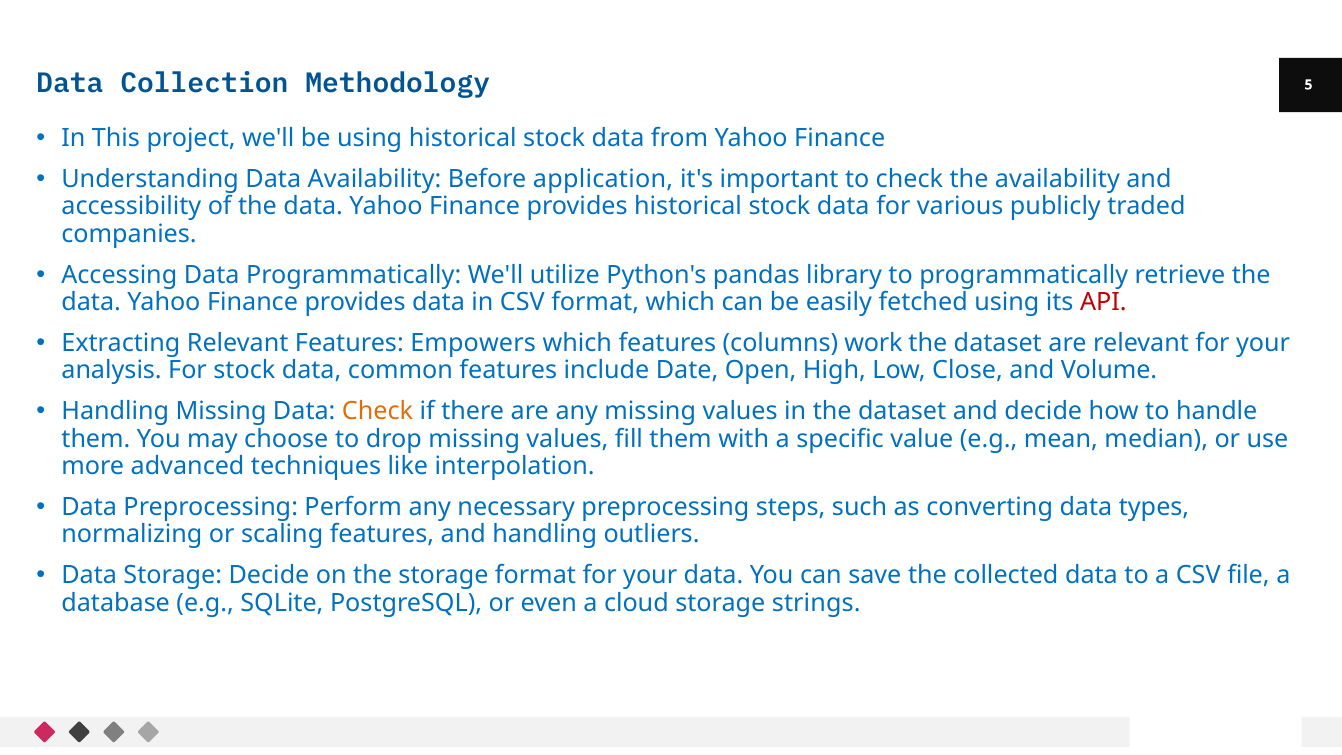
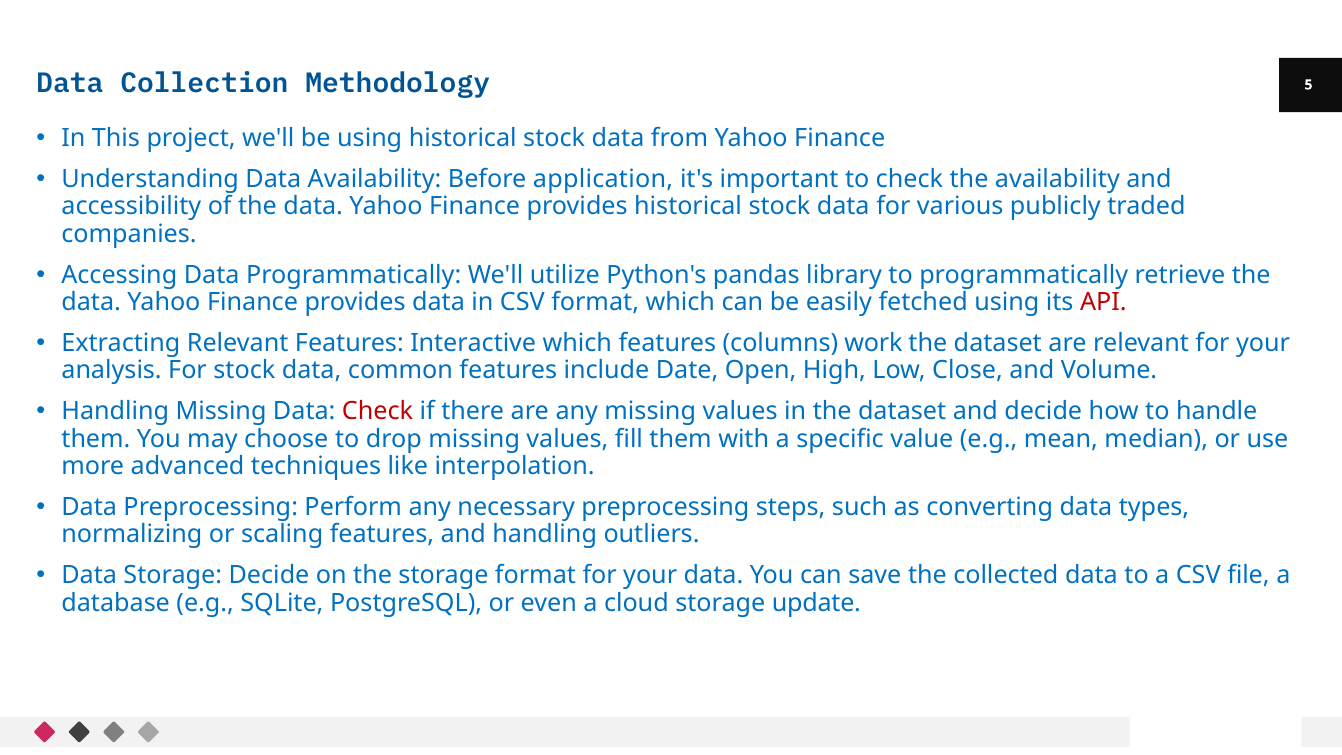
Empowers: Empowers -> Interactive
Check at (377, 412) colour: orange -> red
strings: strings -> update
